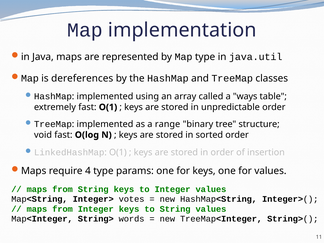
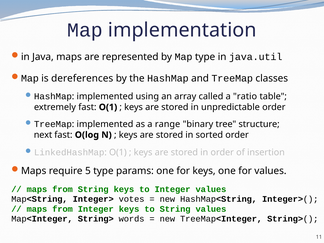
ways: ways -> ratio
void: void -> next
4: 4 -> 5
